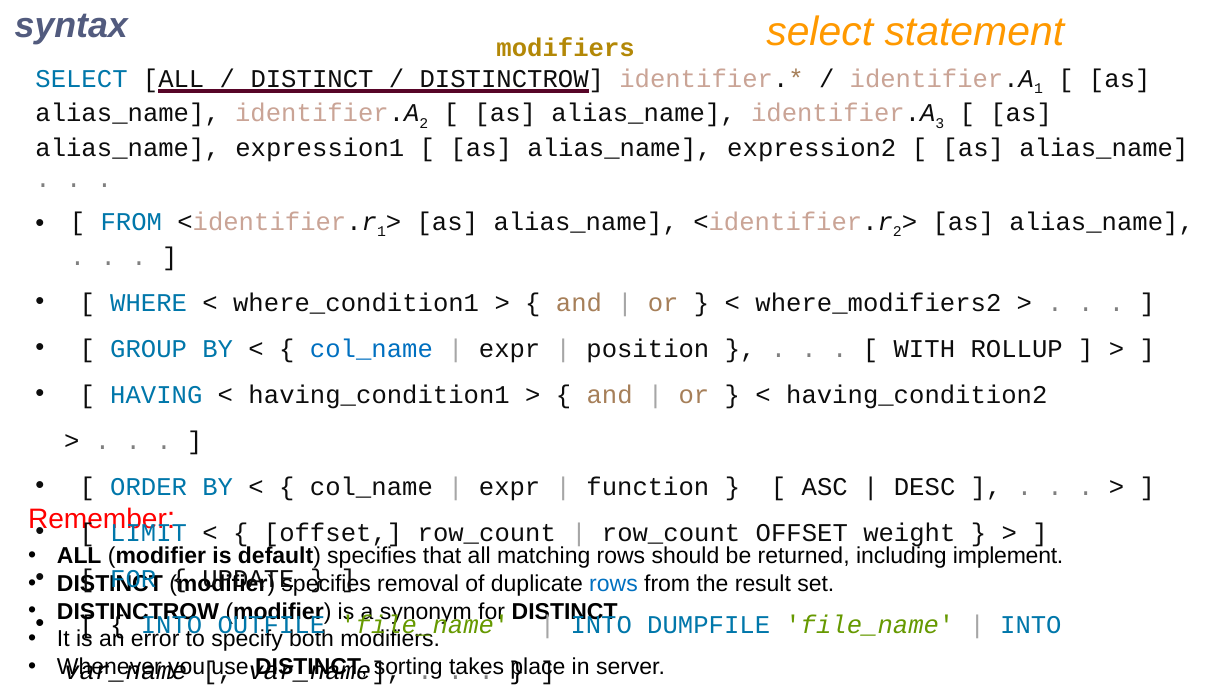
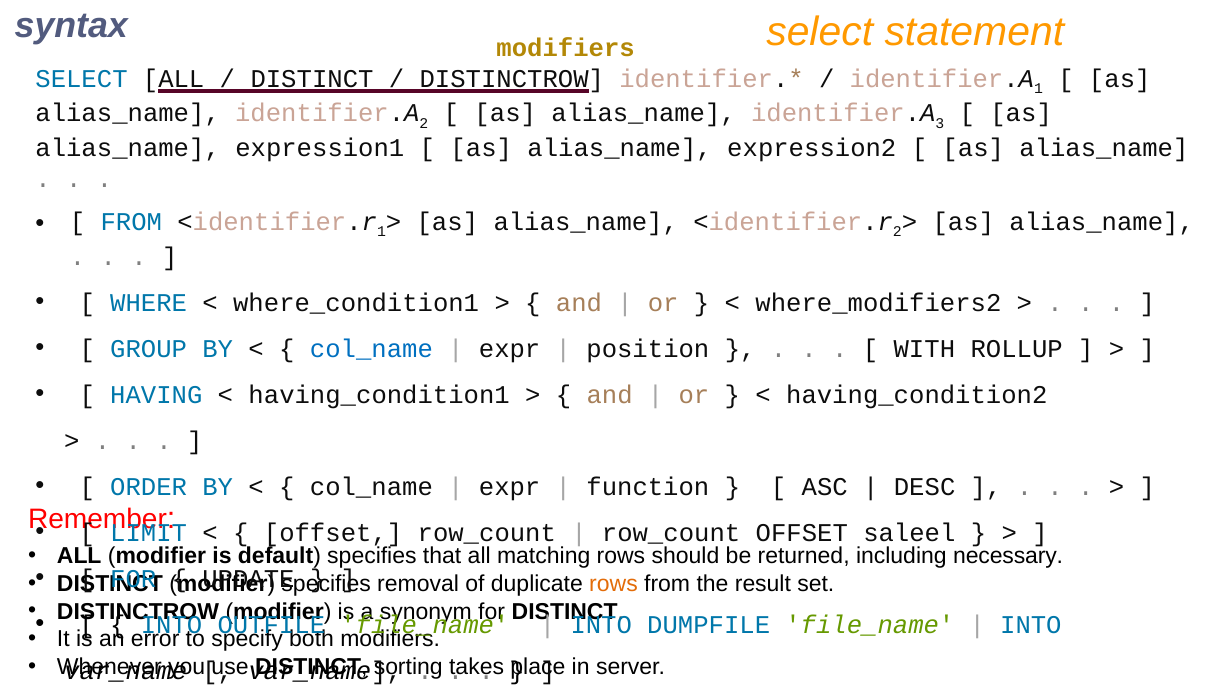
weight: weight -> saleel
implement: implement -> necessary
rows at (613, 584) colour: blue -> orange
